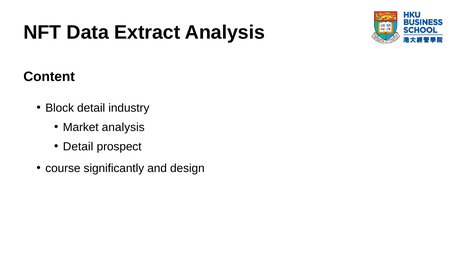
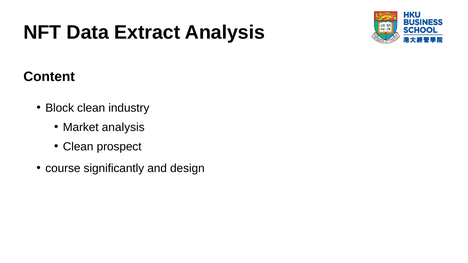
Block detail: detail -> clean
Detail at (78, 147): Detail -> Clean
